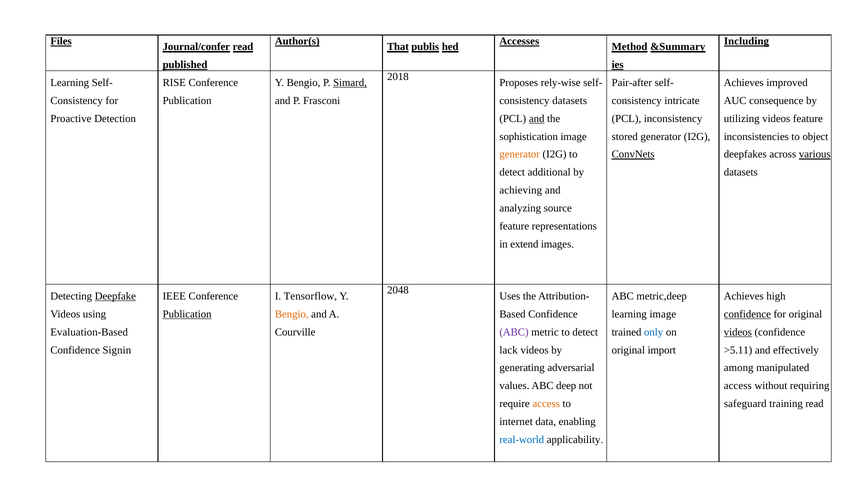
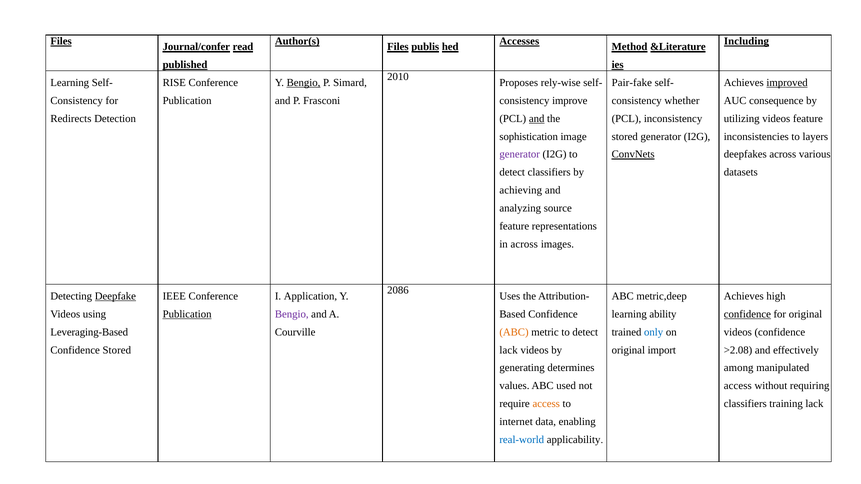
That at (398, 47): That -> Files
&Summary: &Summary -> &Literature
2018: 2018 -> 2010
Bengio at (304, 83) underline: none -> present
Simard underline: present -> none
Pair-after: Pair-after -> Pair-fake
improved underline: none -> present
datasets at (570, 101): datasets -> improve
intricate: intricate -> whether
Proactive: Proactive -> Redirects
object: object -> layers
generator at (520, 155) colour: orange -> purple
various underline: present -> none
detect additional: additional -> classifiers
in extend: extend -> across
2048: 2048 -> 2086
Tensorflow: Tensorflow -> Application
Bengio at (292, 314) colour: orange -> purple
learning image: image -> ability
Evaluation-Based: Evaluation-Based -> Leveraging-Based
ABC at (514, 332) colour: purple -> orange
videos at (738, 332) underline: present -> none
Confidence Signin: Signin -> Stored
>5.11: >5.11 -> >2.08
adversarial: adversarial -> determines
deep: deep -> used
safeguard at (745, 404): safeguard -> classifiers
training read: read -> lack
